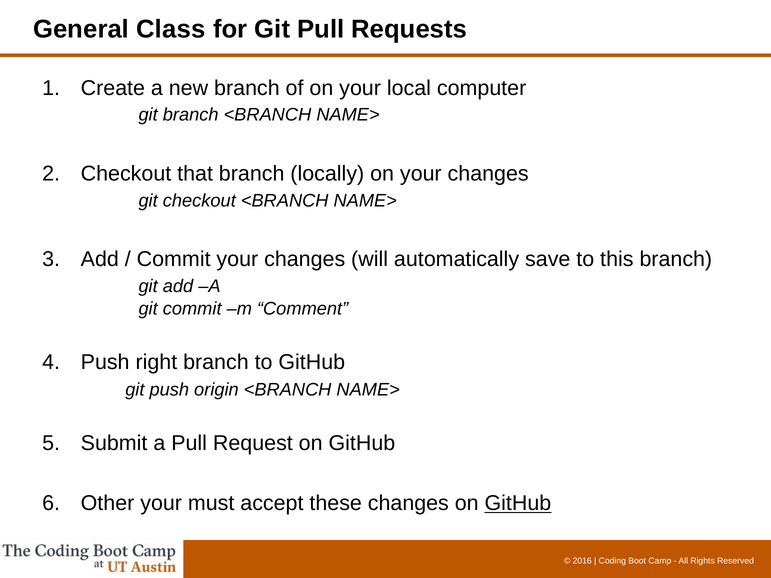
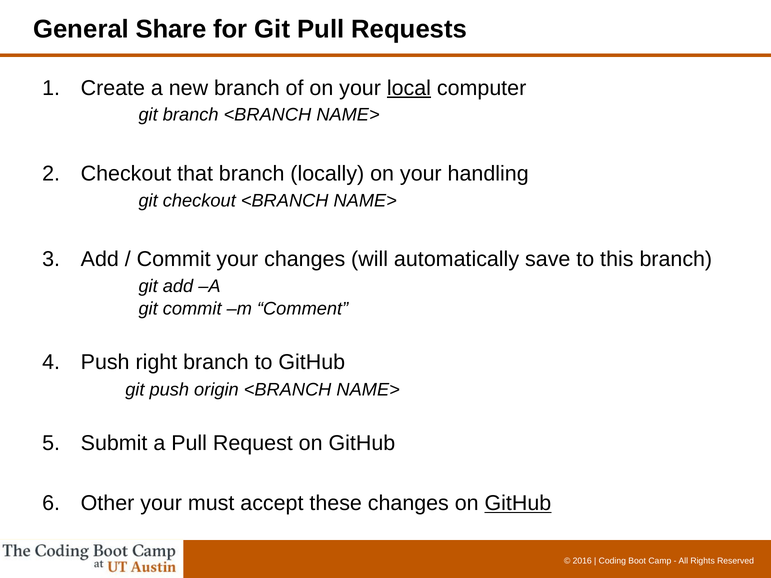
Class: Class -> Share
local underline: none -> present
on your changes: changes -> handling
